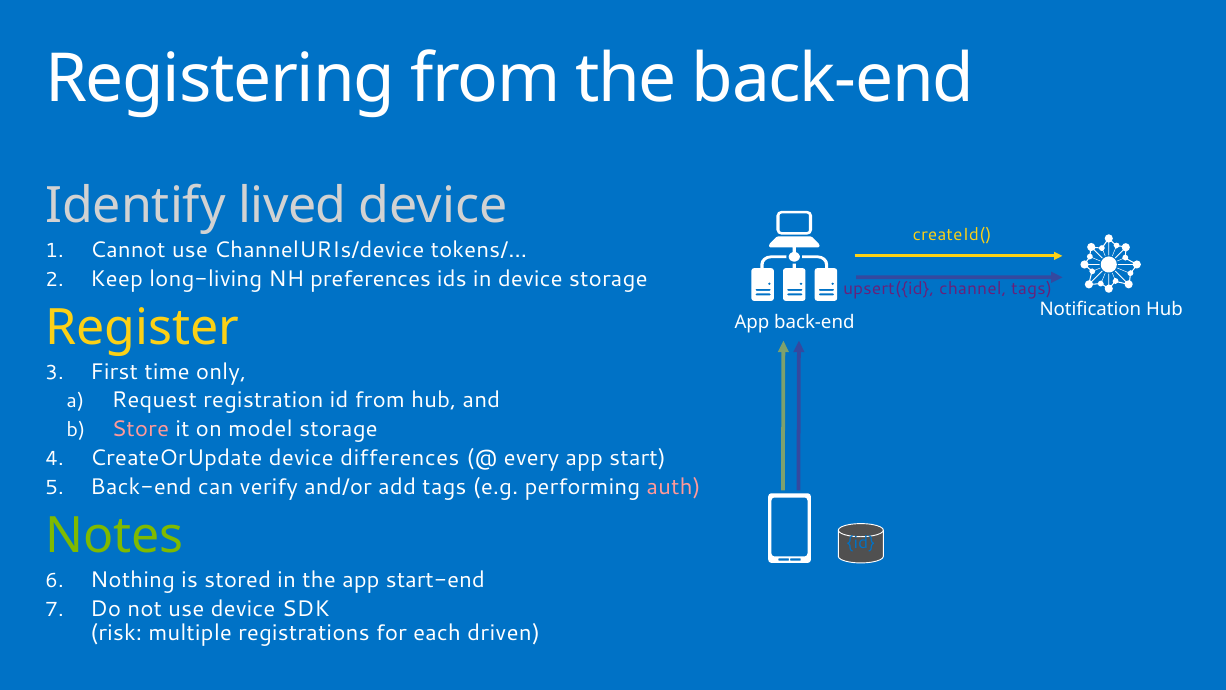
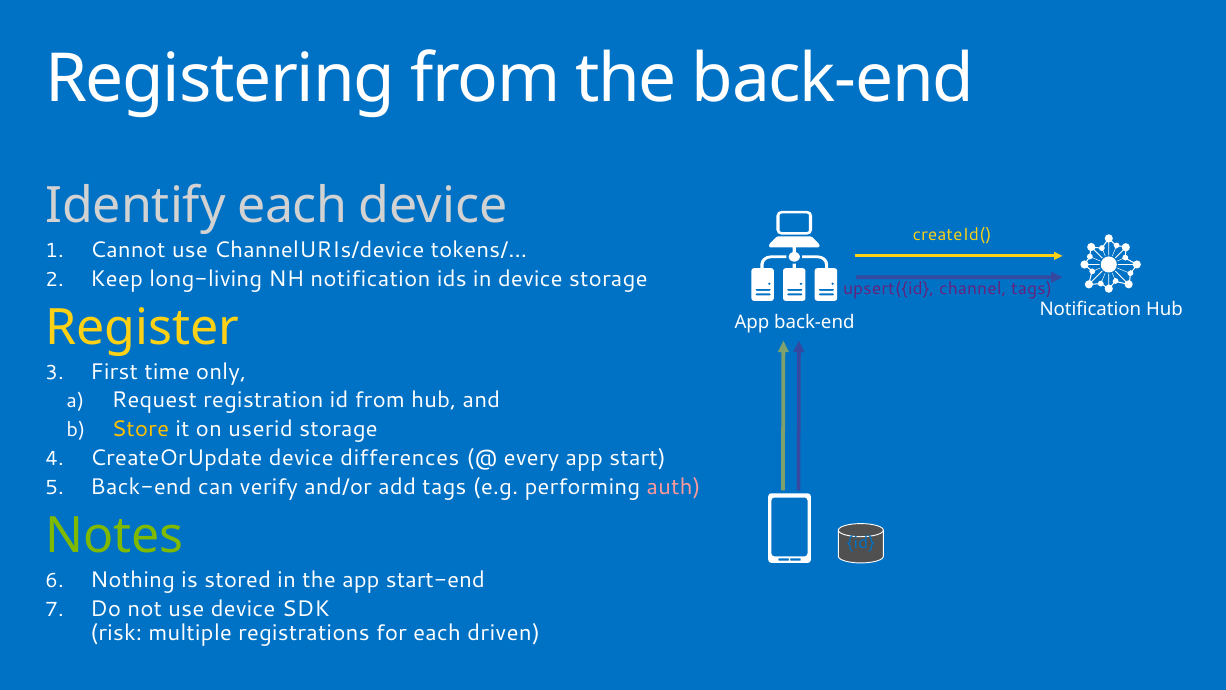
Identify lived: lived -> each
NH preferences: preferences -> notification
Store colour: pink -> yellow
model: model -> userid
